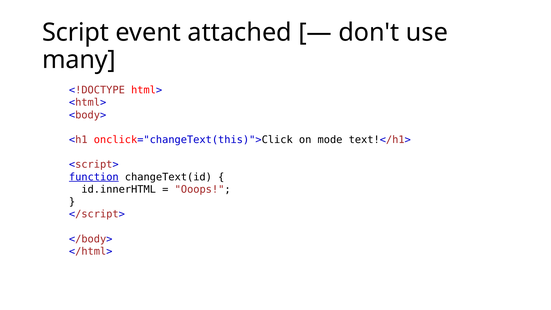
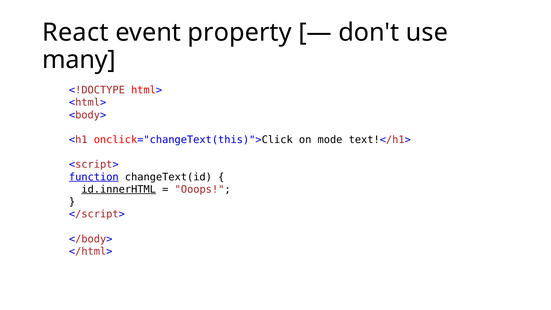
Script: Script -> React
attached: attached -> property
id.innerHTML underline: none -> present
